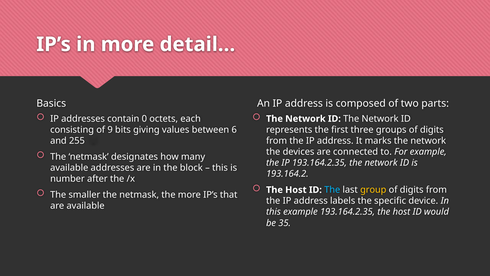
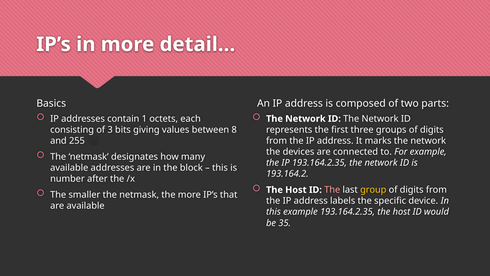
0: 0 -> 1
9: 9 -> 3
6: 6 -> 8
The at (332, 190) colour: light blue -> pink
